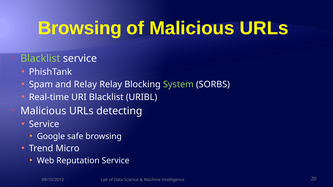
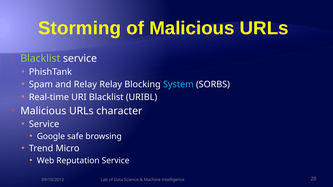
Browsing at (80, 28): Browsing -> Storming
System colour: light green -> light blue
detecting: detecting -> character
